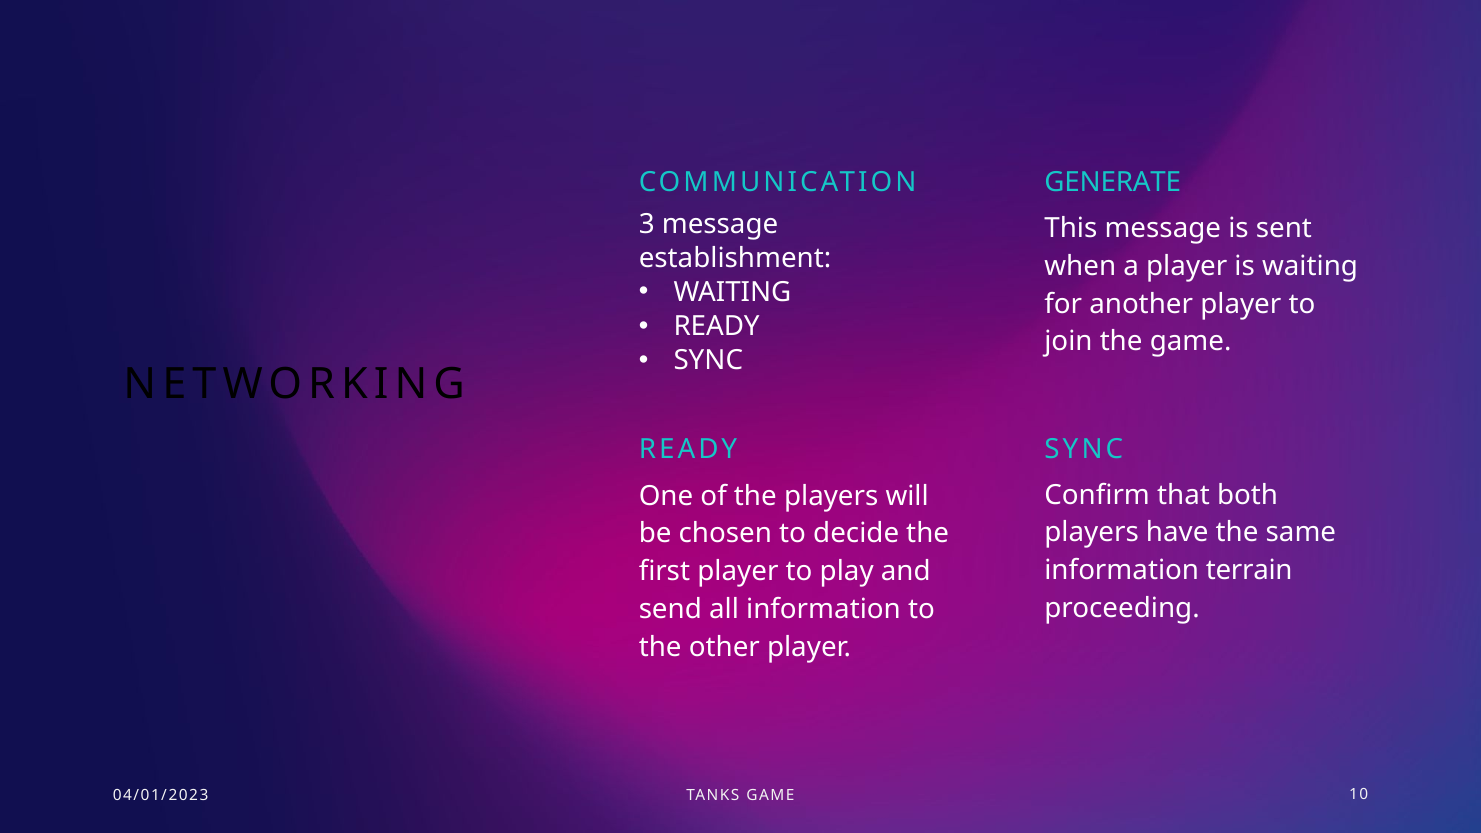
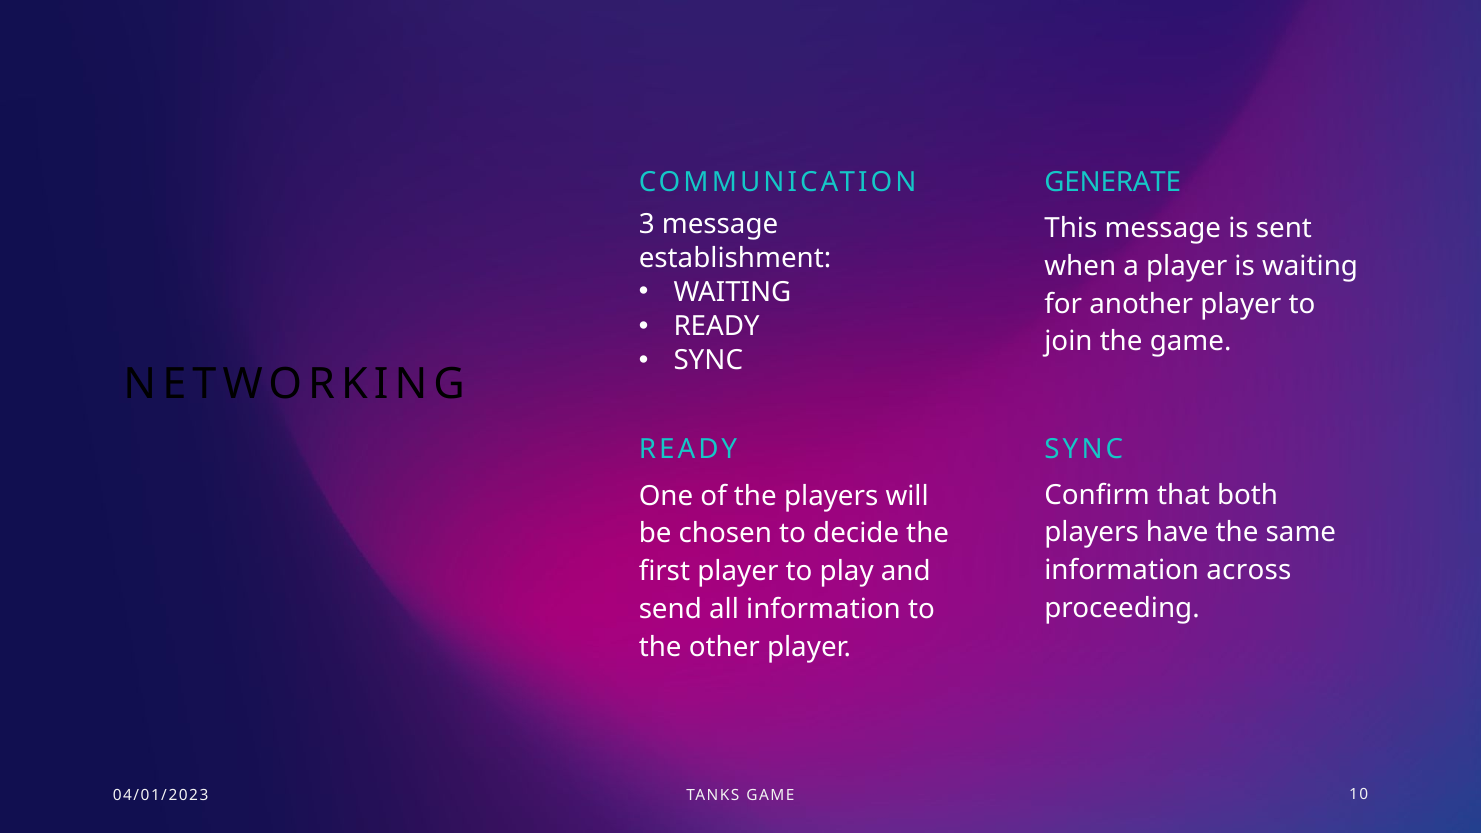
terrain: terrain -> across
